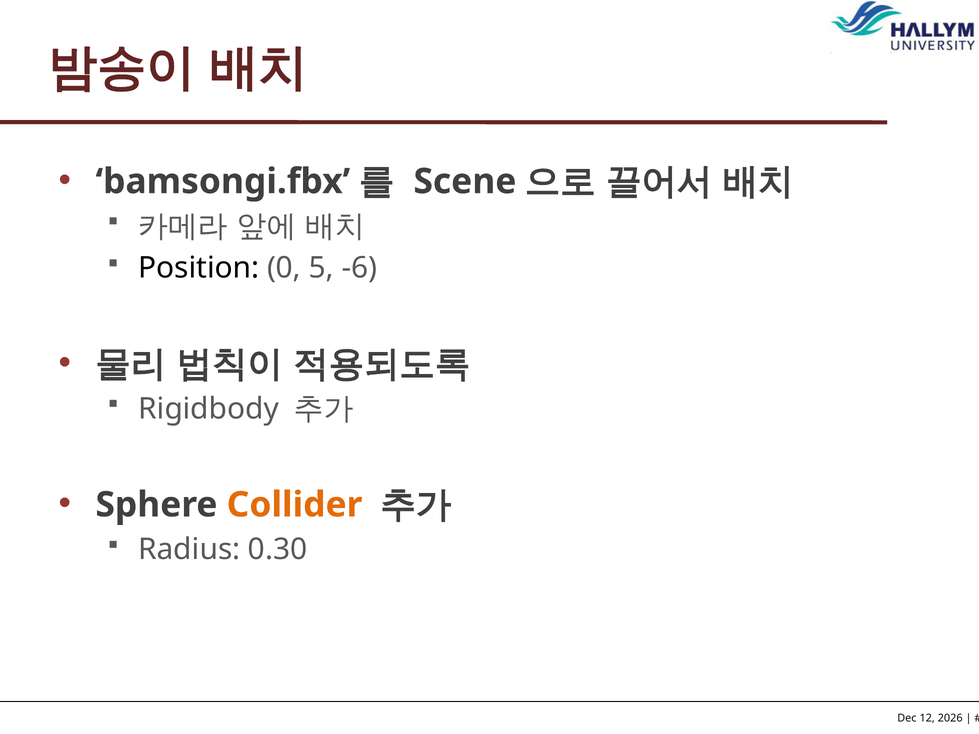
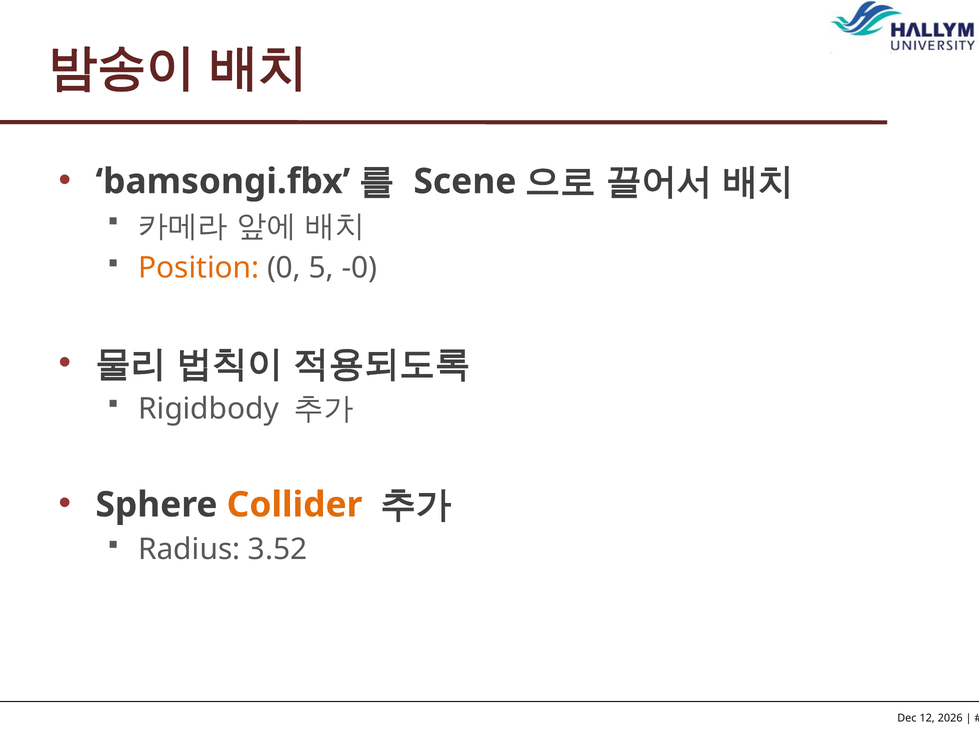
Position colour: black -> orange
-6: -6 -> -0
0.30: 0.30 -> 3.52
